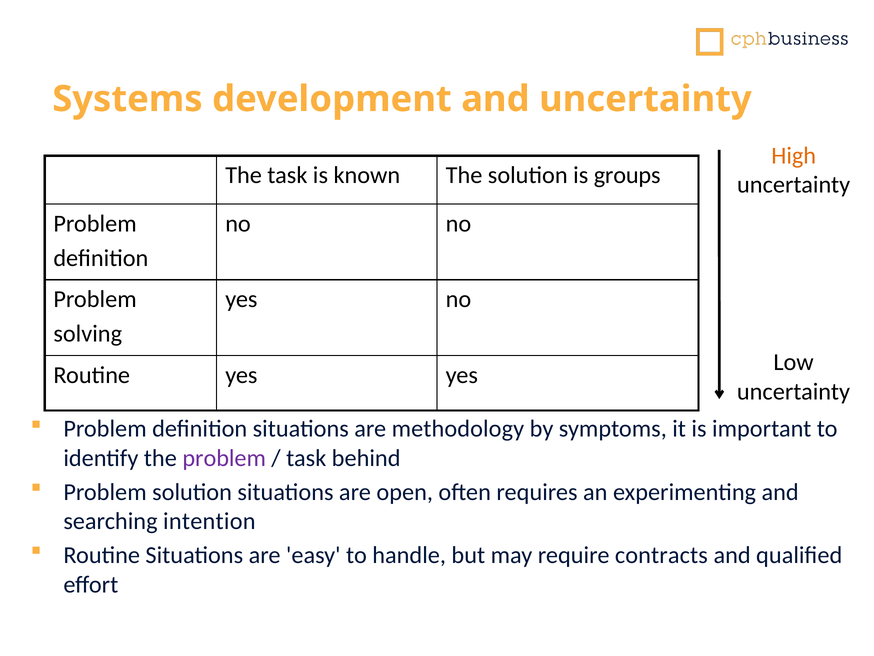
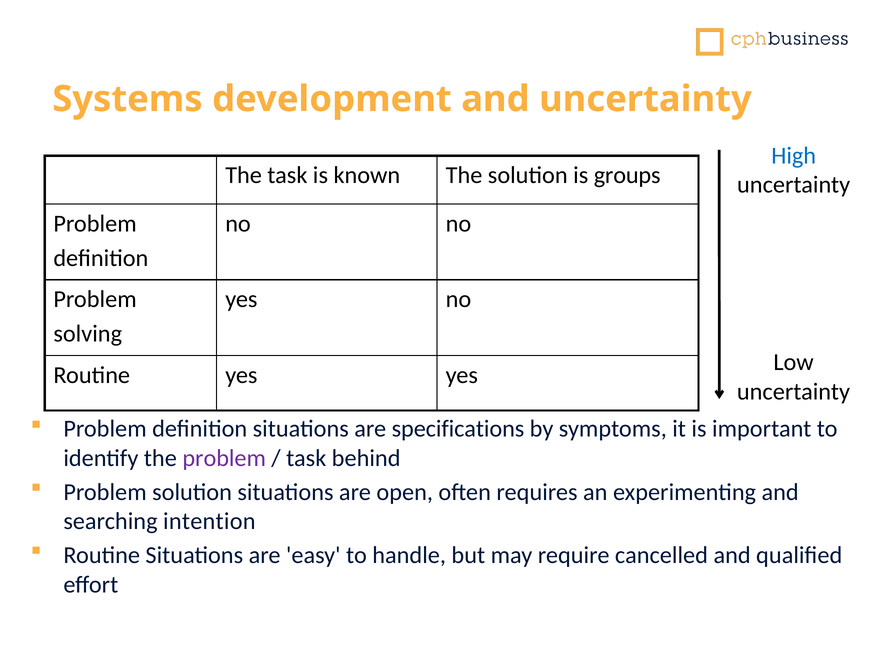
High colour: orange -> blue
methodology: methodology -> specifications
contracts: contracts -> cancelled
